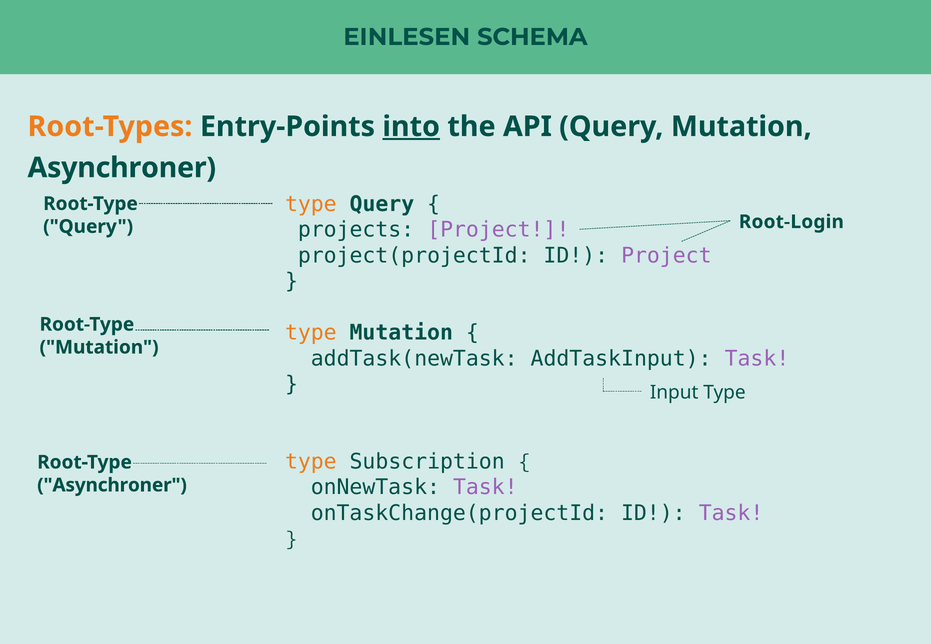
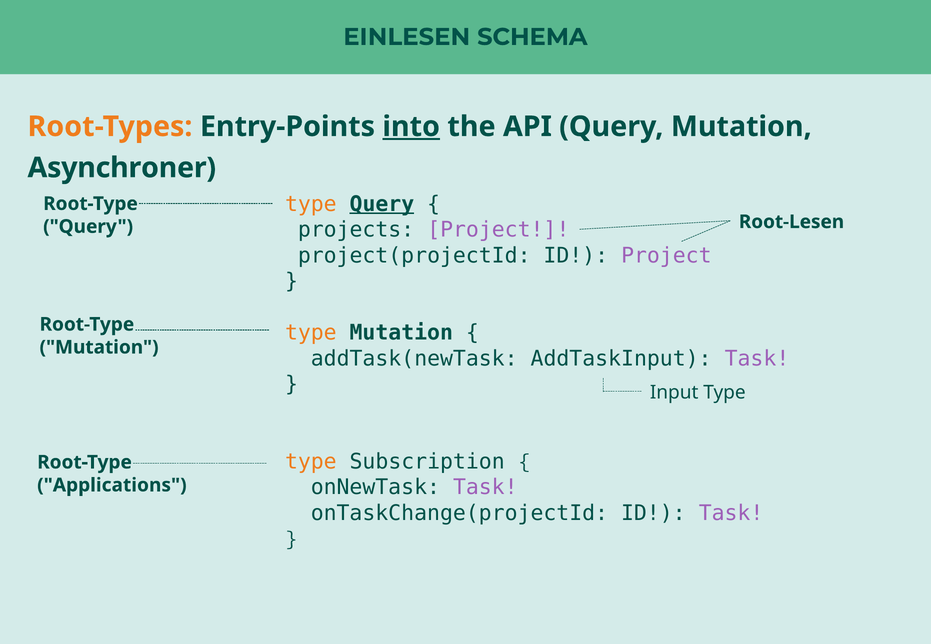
Query at (382, 204) underline: none -> present
Root-Login: Root-Login -> Root-Lesen
Asynchroner at (112, 486): Asynchroner -> Applications
